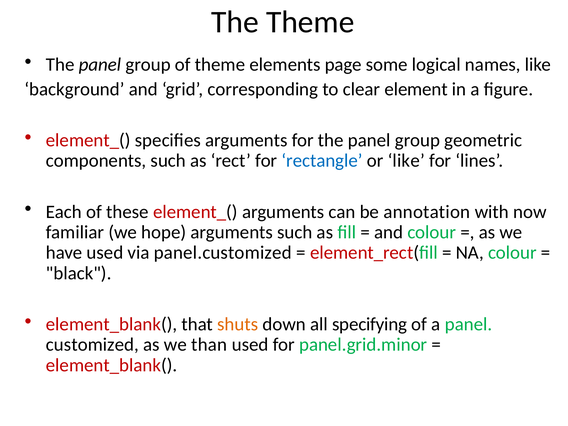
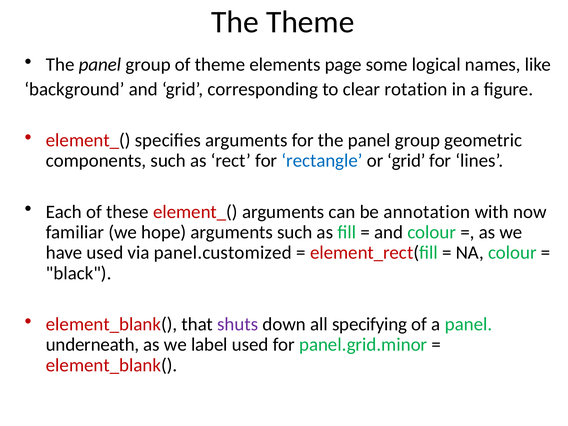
element: element -> rotation
or like: like -> grid
shuts colour: orange -> purple
customized: customized -> underneath
than: than -> label
